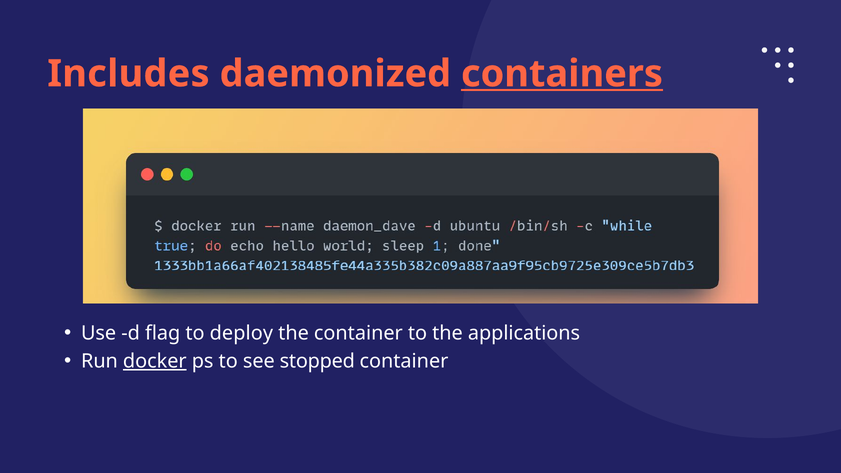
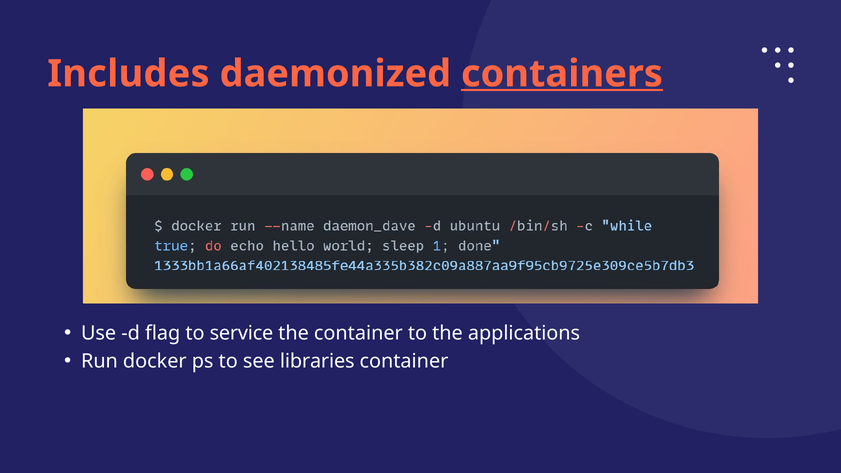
deploy: deploy -> service
docker underline: present -> none
stopped: stopped -> libraries
